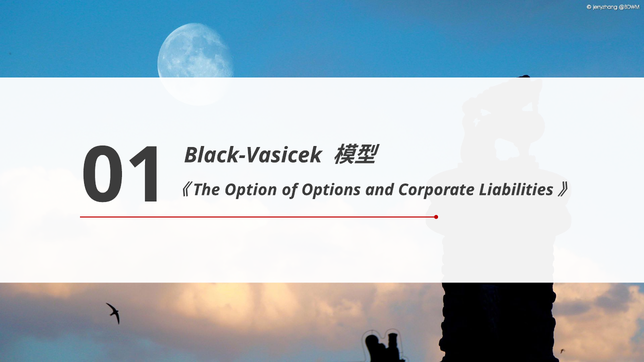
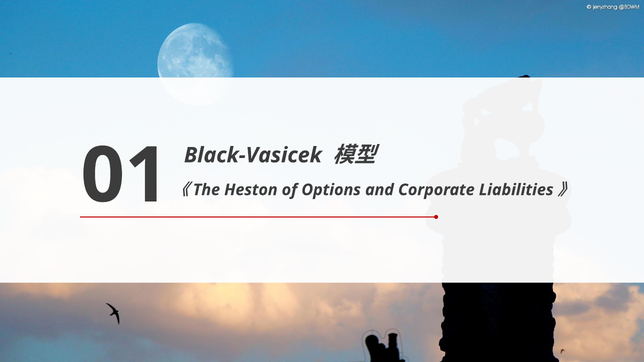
Option: Option -> Heston
